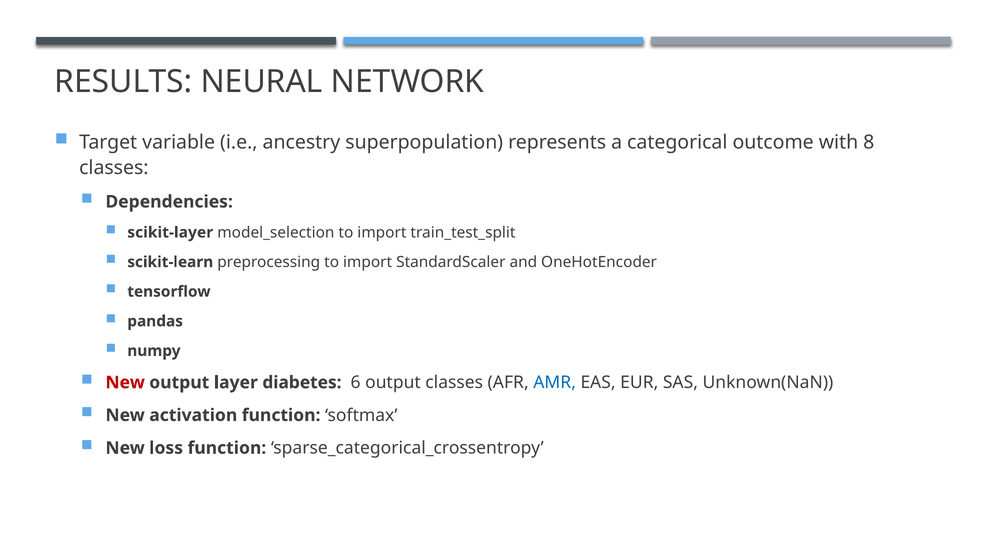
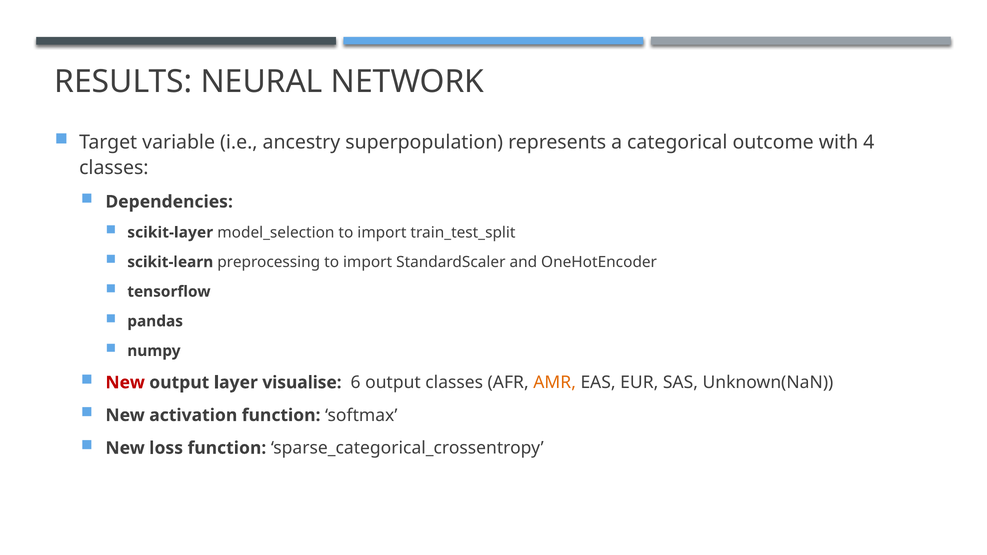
8: 8 -> 4
diabetes: diabetes -> visualise
AMR colour: blue -> orange
